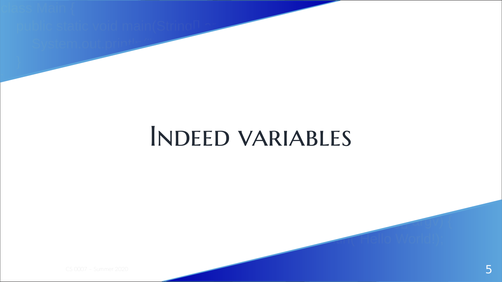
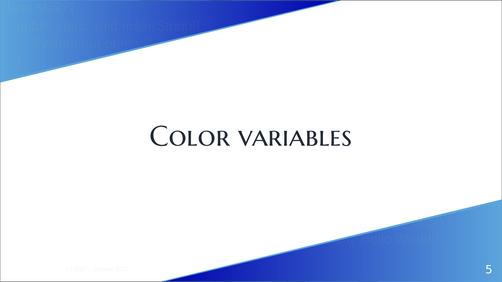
Indeed: Indeed -> Color
